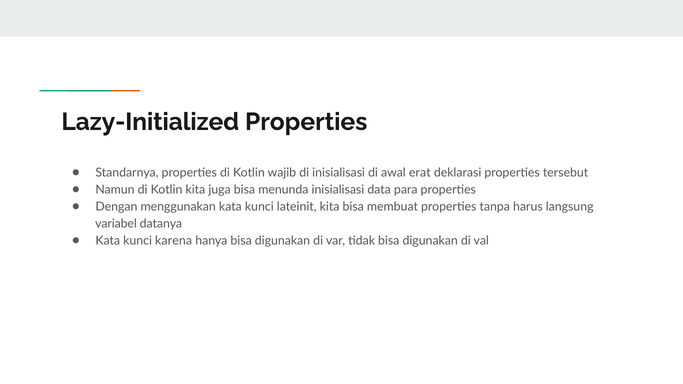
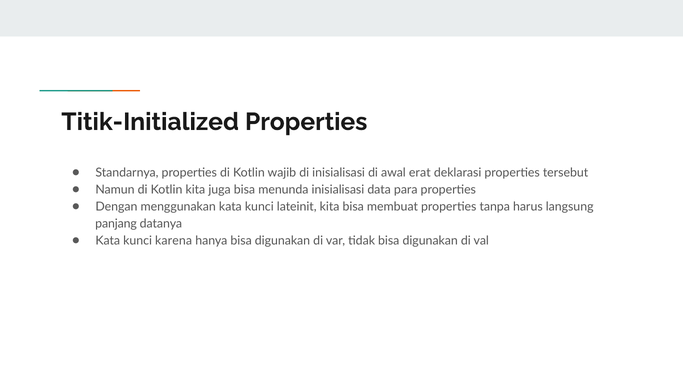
Lazy-Initialized: Lazy-Initialized -> Titik-Initialized
variabel: variabel -> panjang
